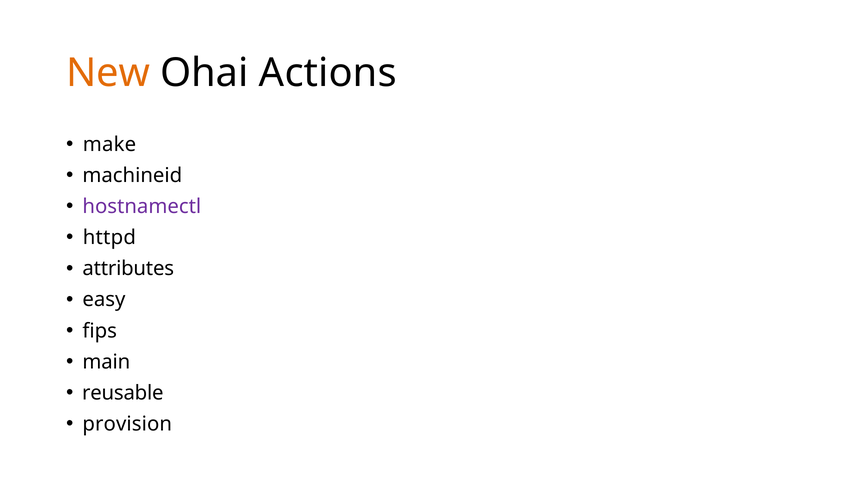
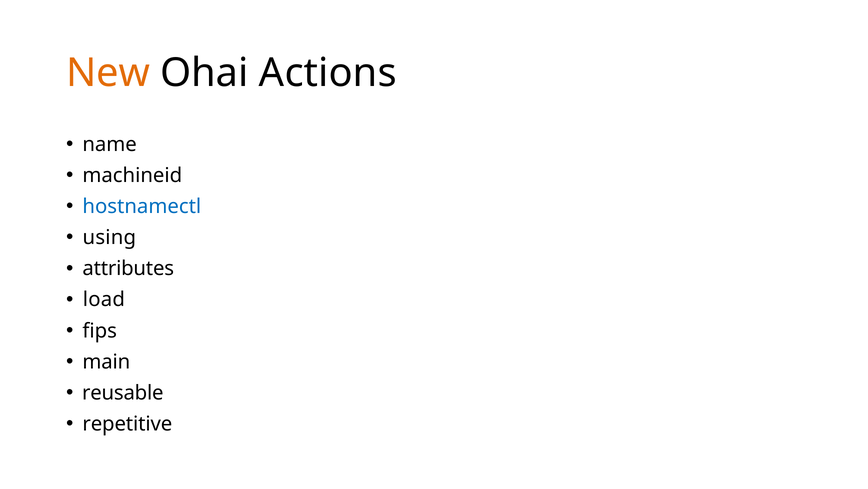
make: make -> name
hostnamectl colour: purple -> blue
httpd: httpd -> using
easy: easy -> load
provision: provision -> repetitive
